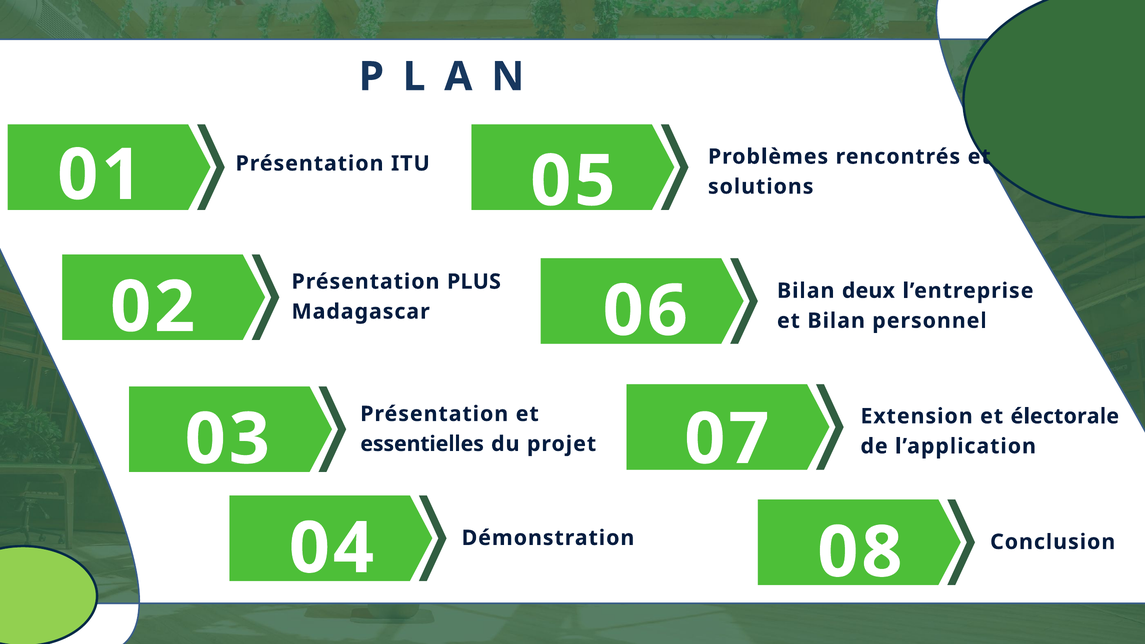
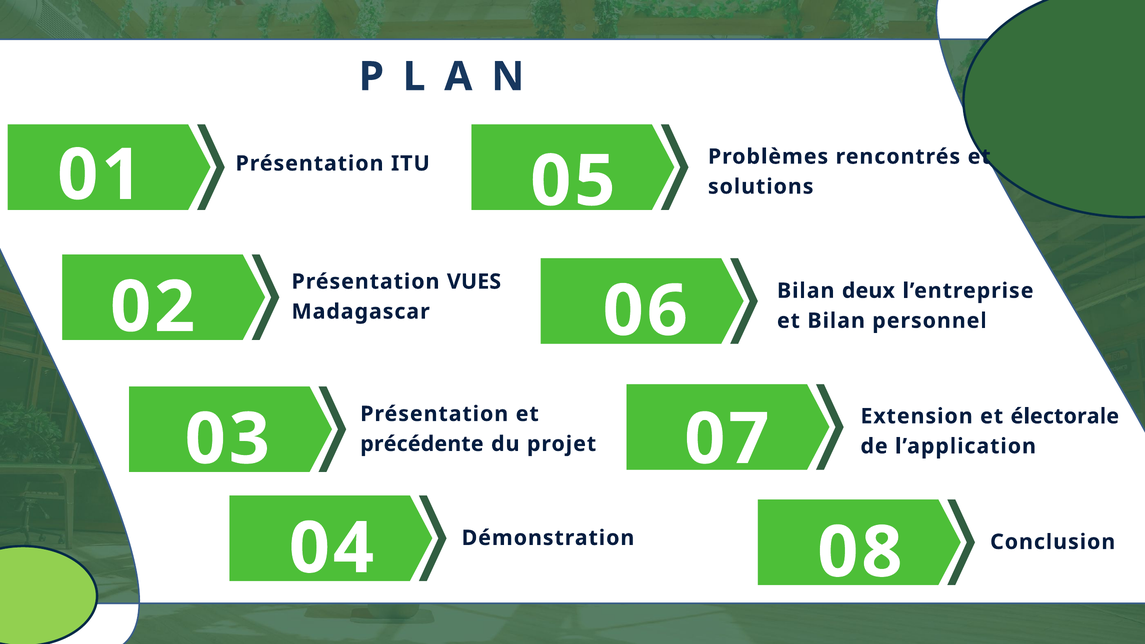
PLUS: PLUS -> VUES
essentielles: essentielles -> précédente
